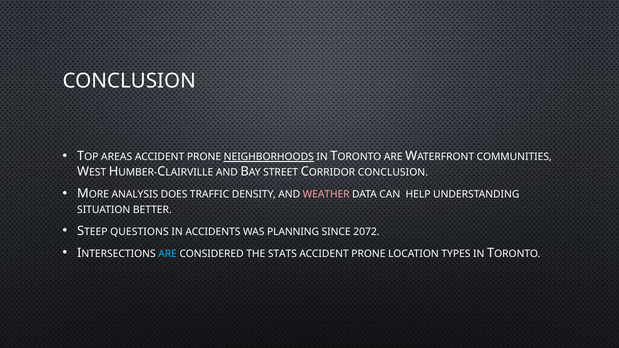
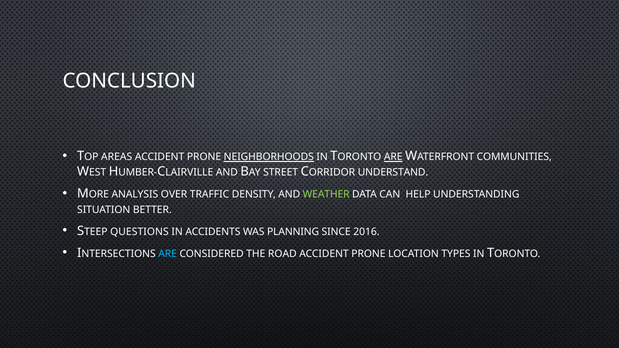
ARE at (393, 157) underline: none -> present
CONCLUSION at (393, 173): CONCLUSION -> UNDERSTAND
DOES: DOES -> OVER
WEATHER colour: pink -> light green
2072: 2072 -> 2016
STATS: STATS -> ROAD
